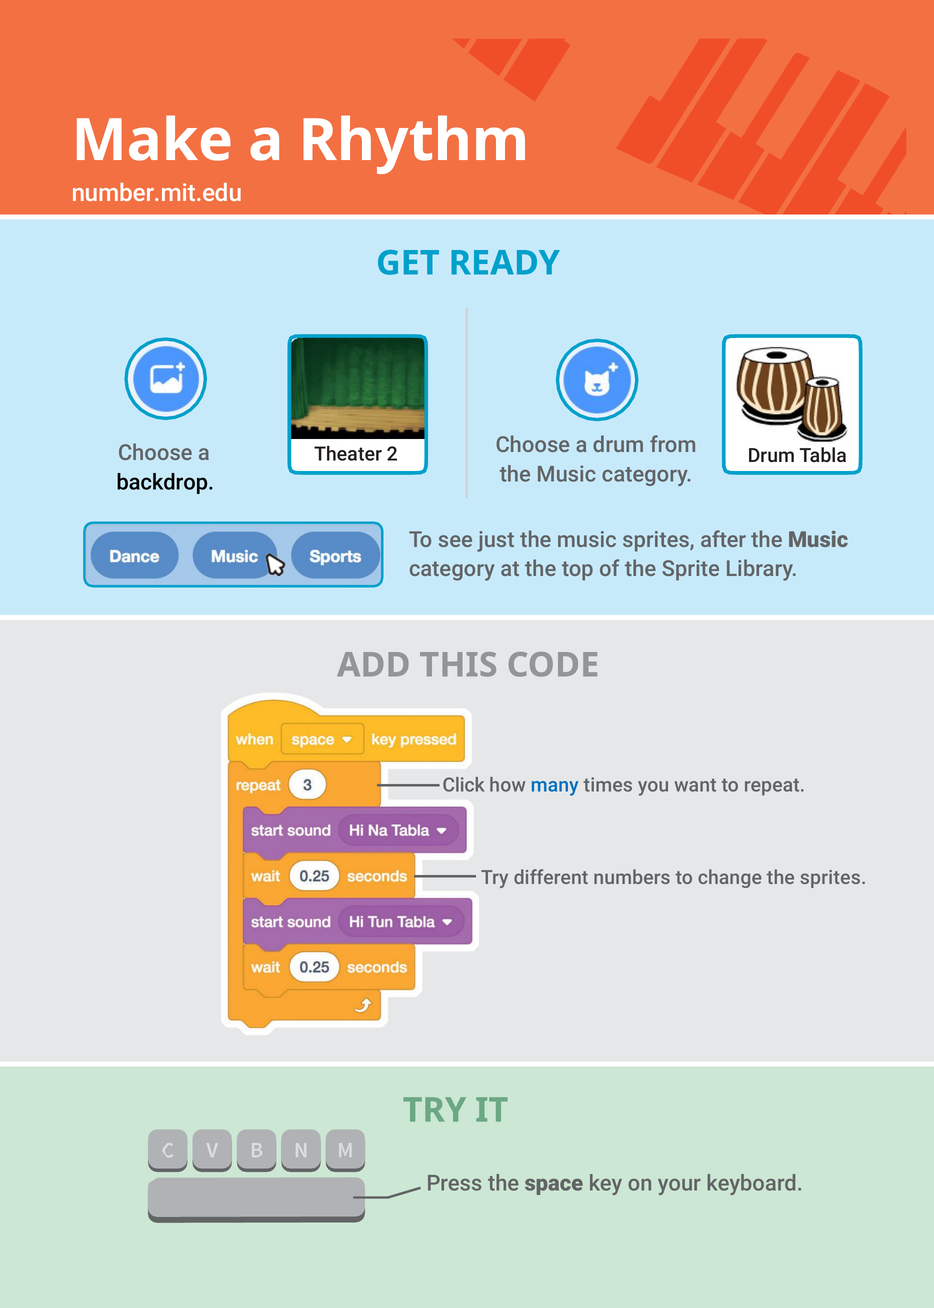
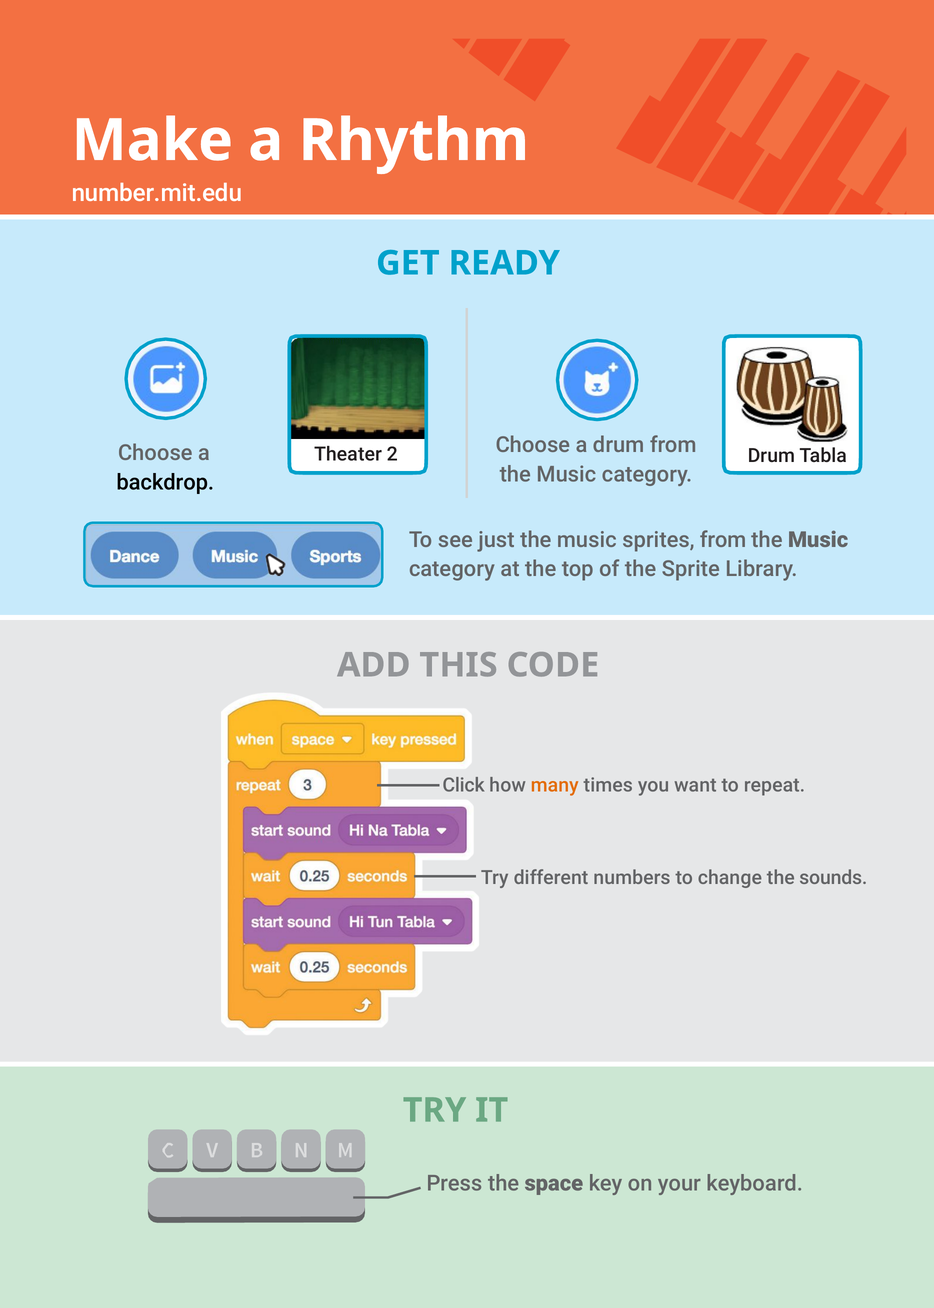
sprites after: after -> from
many colour: blue -> orange
the sprites: sprites -> sounds
